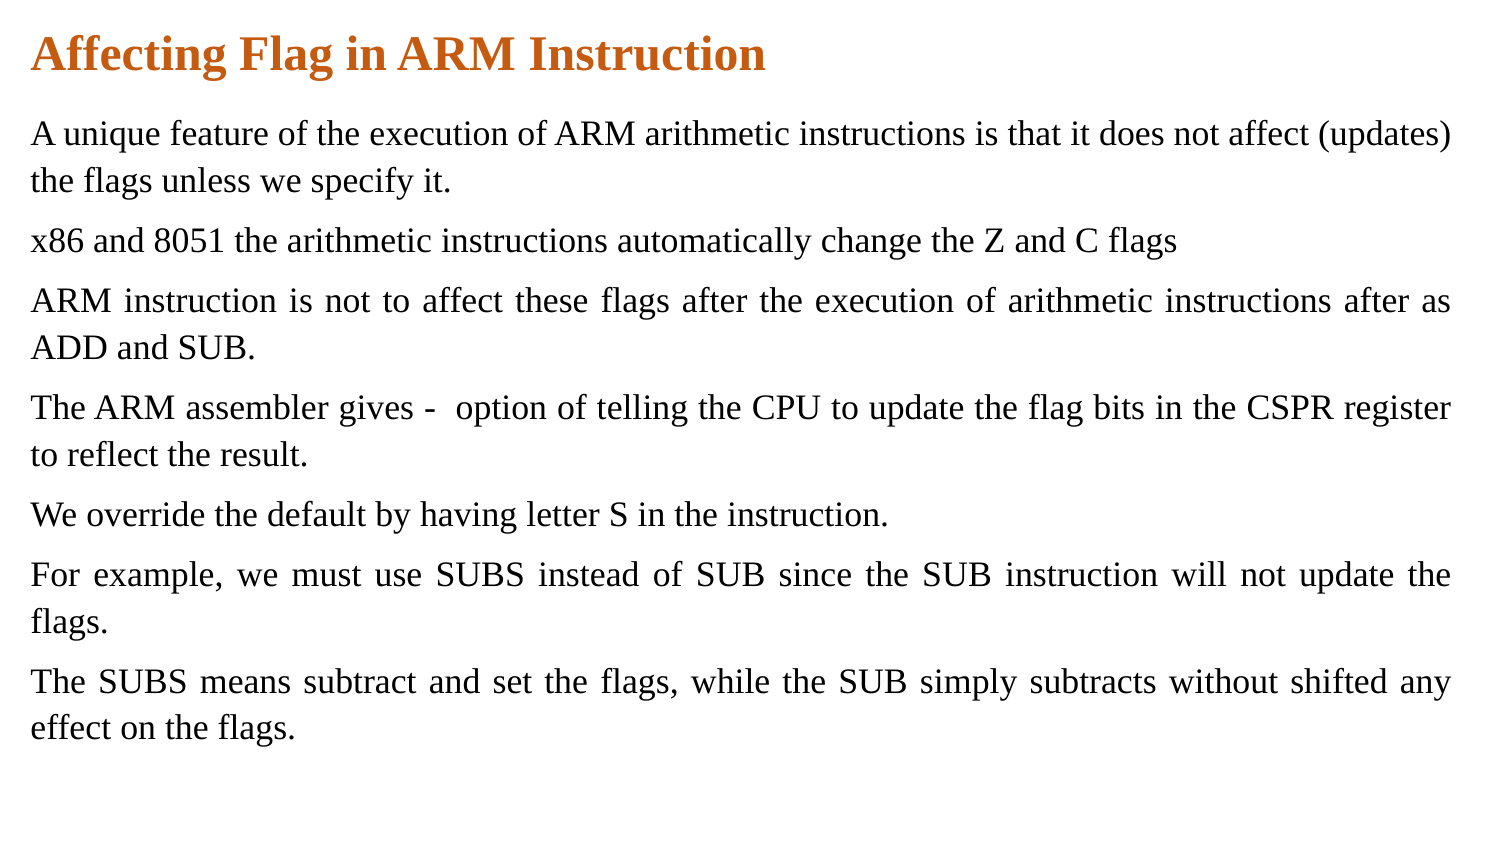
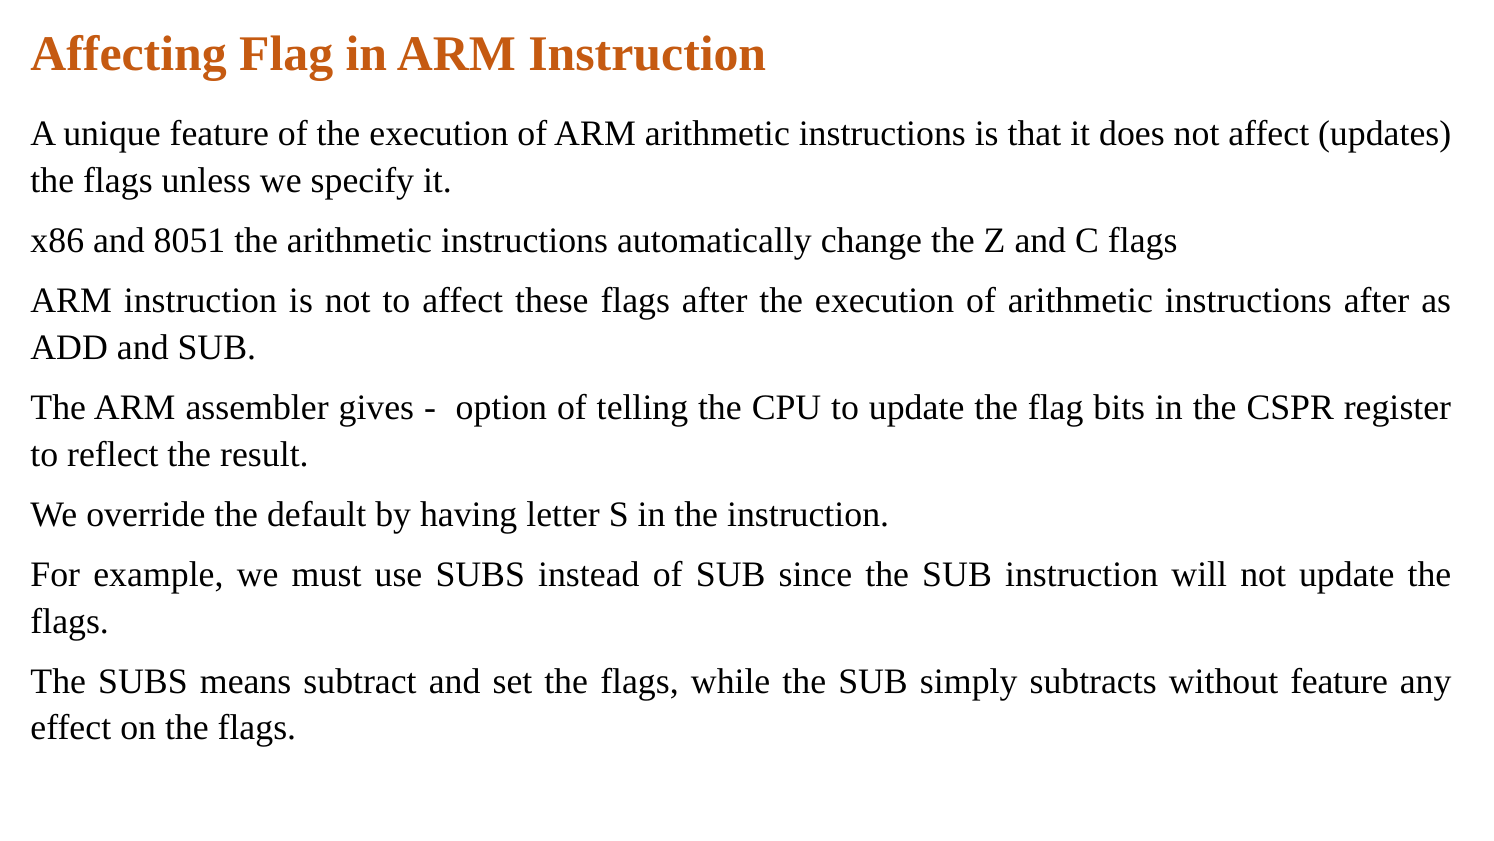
without shifted: shifted -> feature
